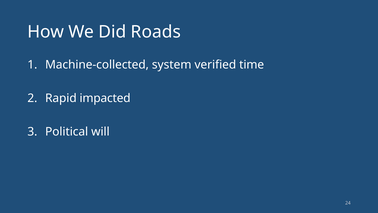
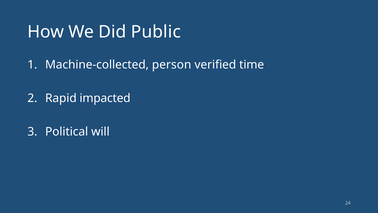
Roads: Roads -> Public
system: system -> person
